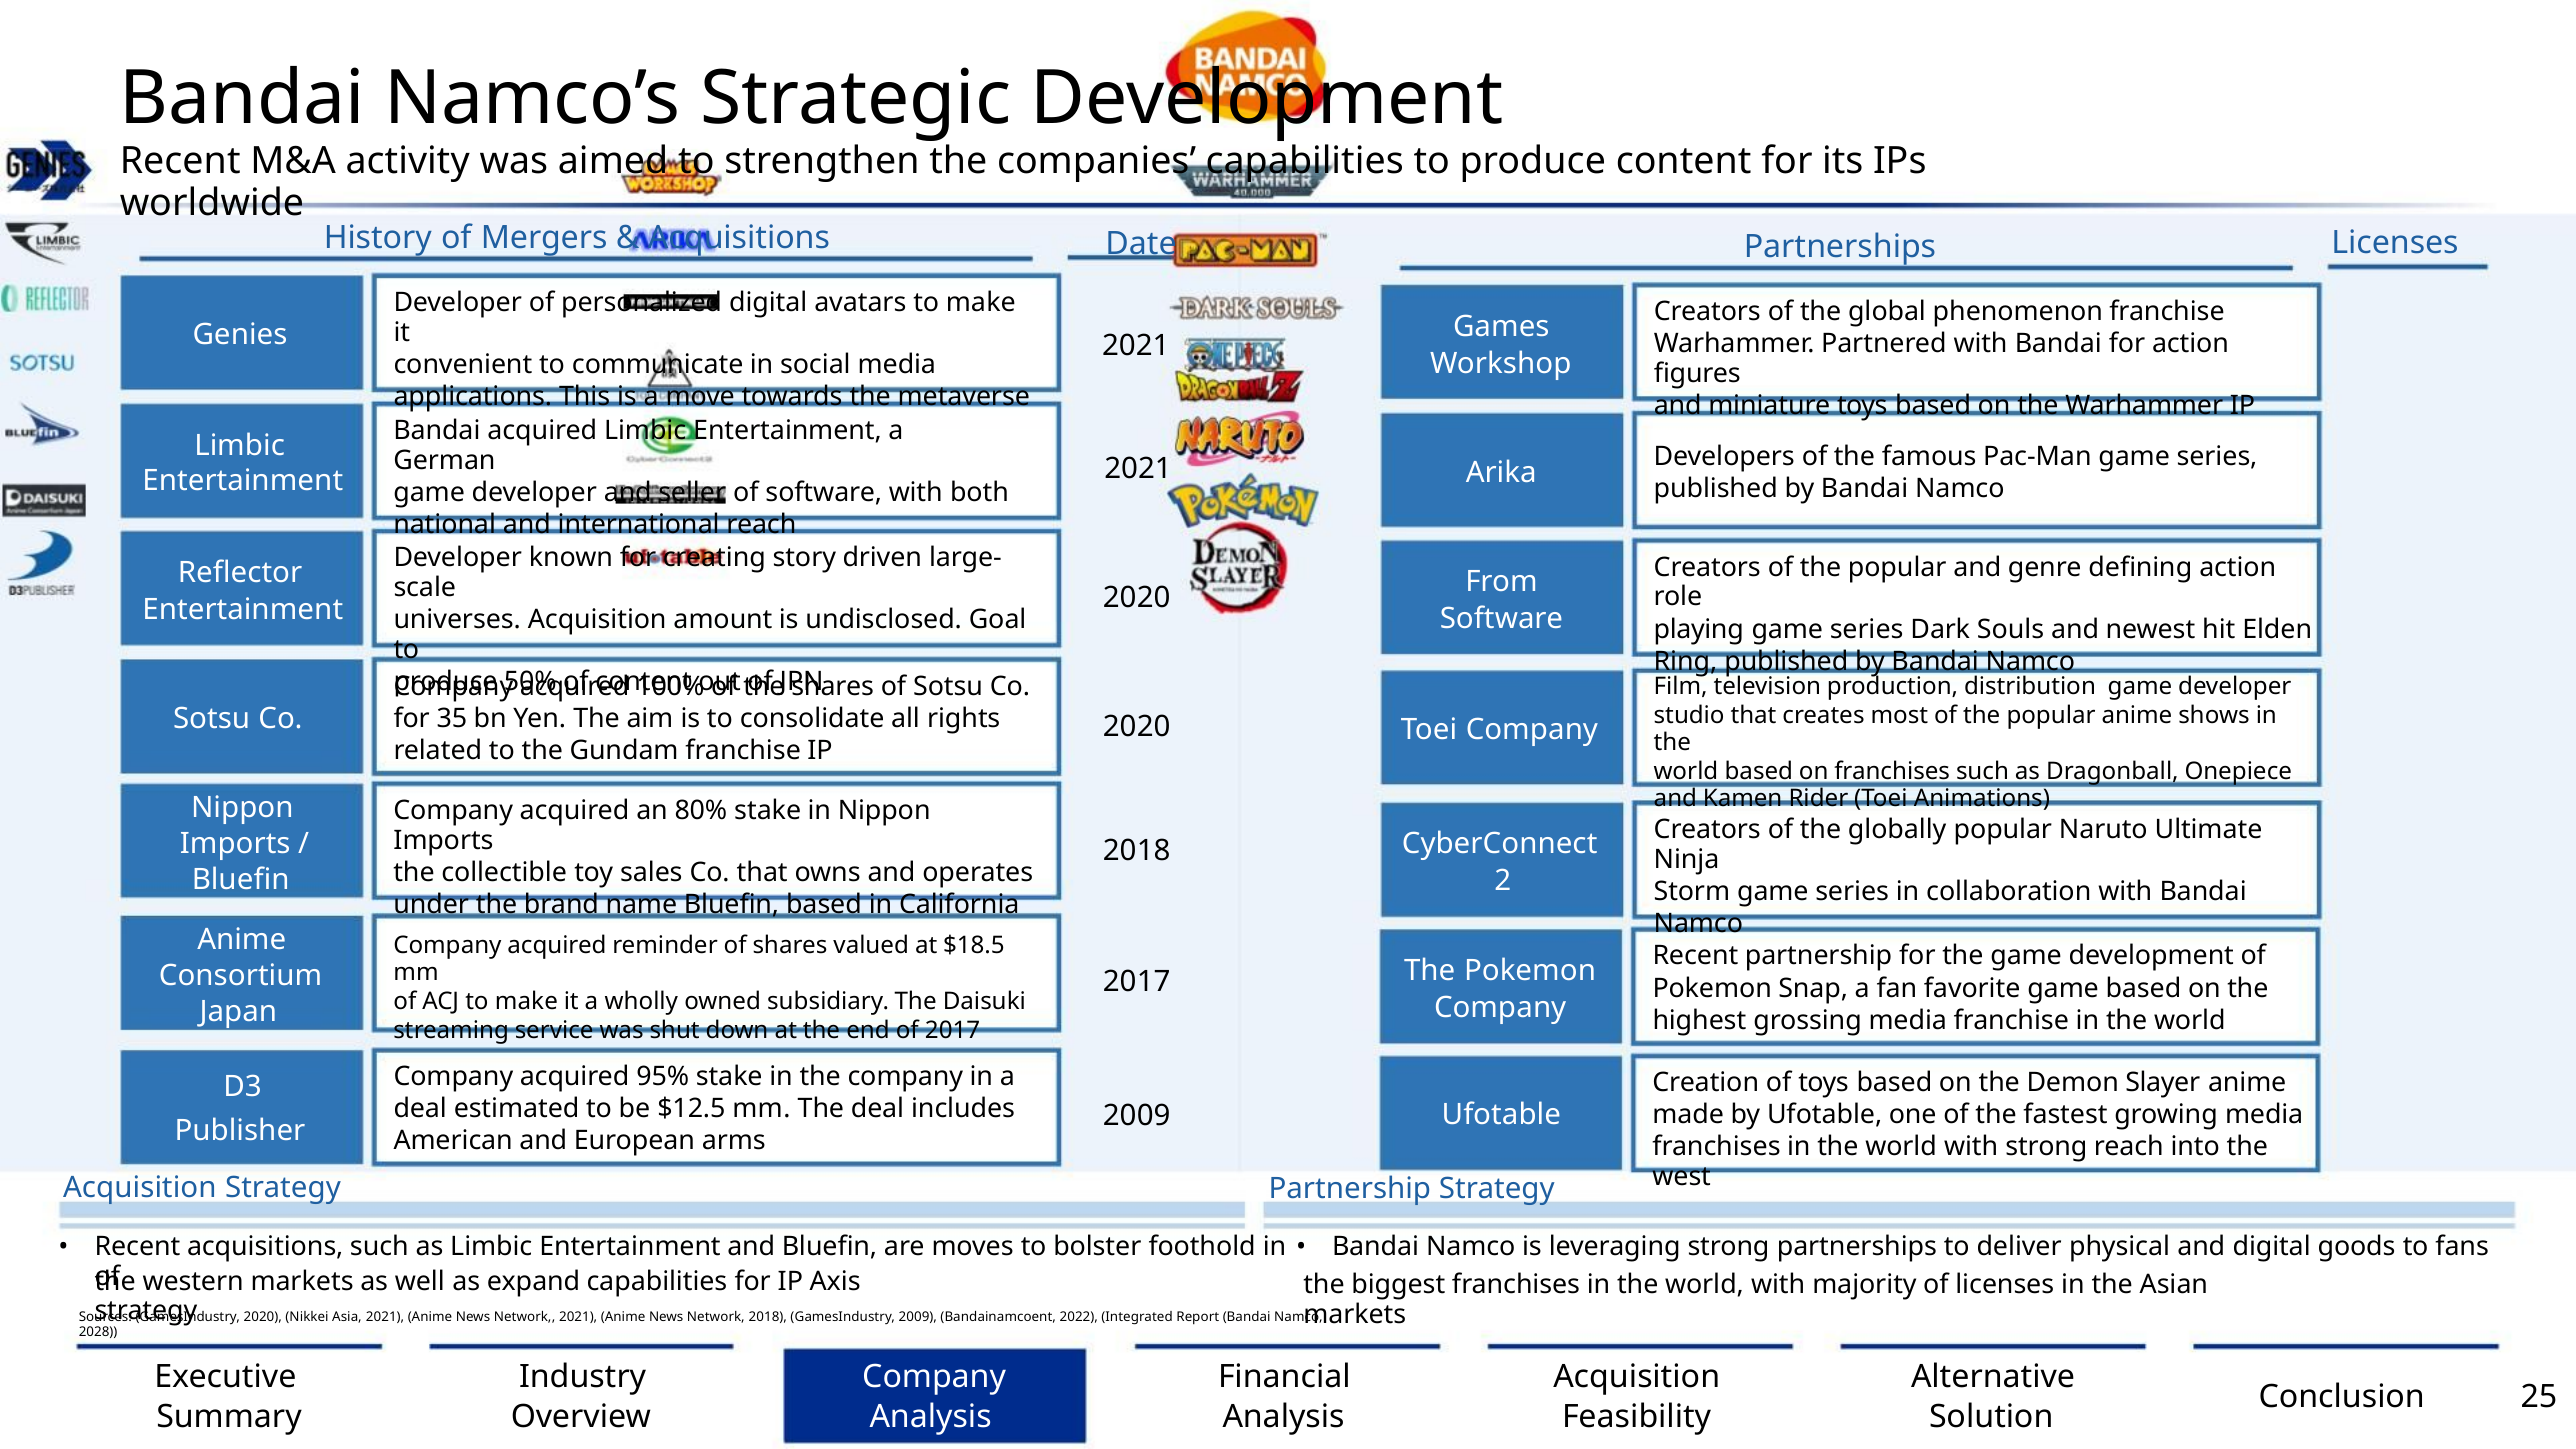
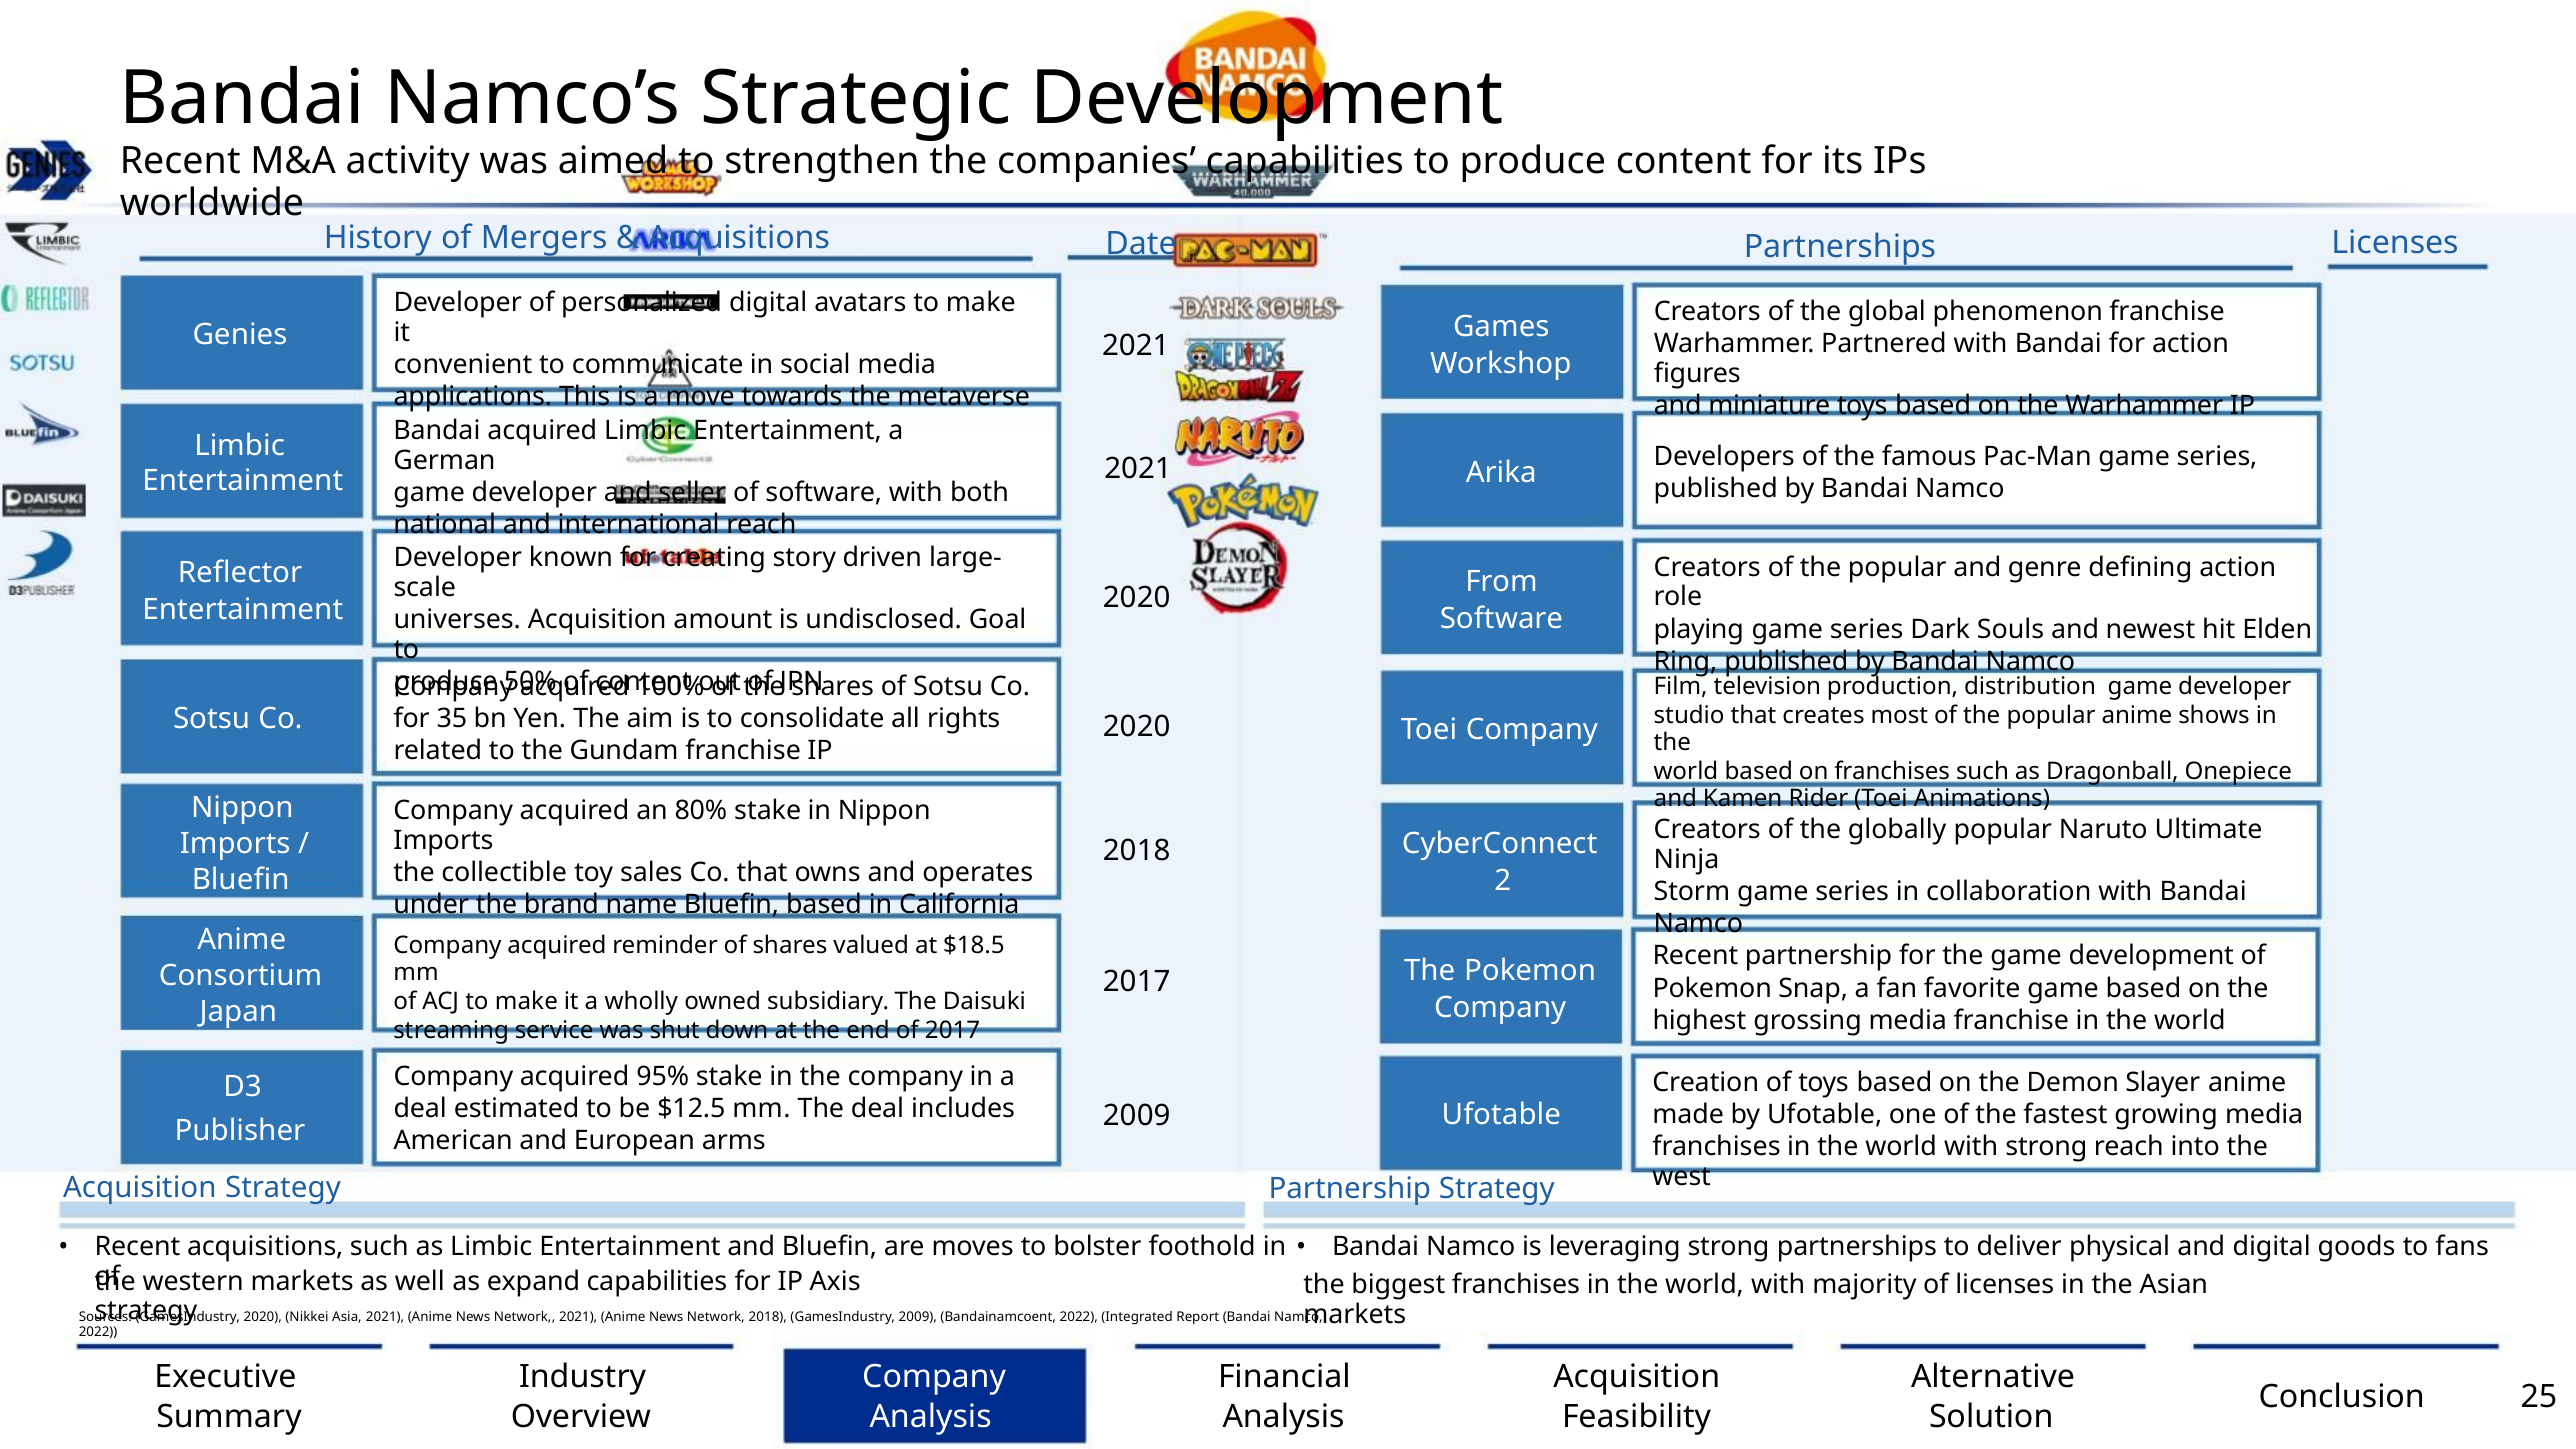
2028 at (98, 1332): 2028 -> 2022
